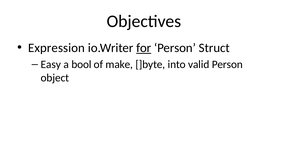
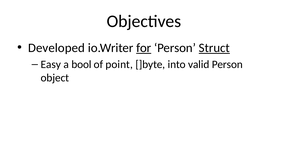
Expression: Expression -> Developed
Struct underline: none -> present
make: make -> point
